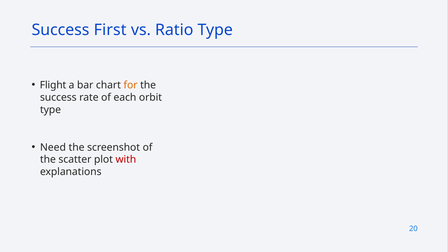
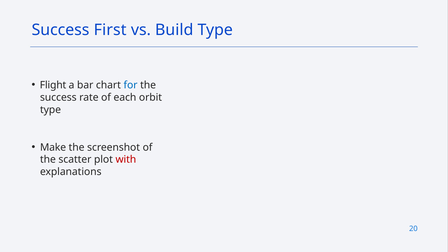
Ratio: Ratio -> Build
for colour: orange -> blue
Need: Need -> Make
